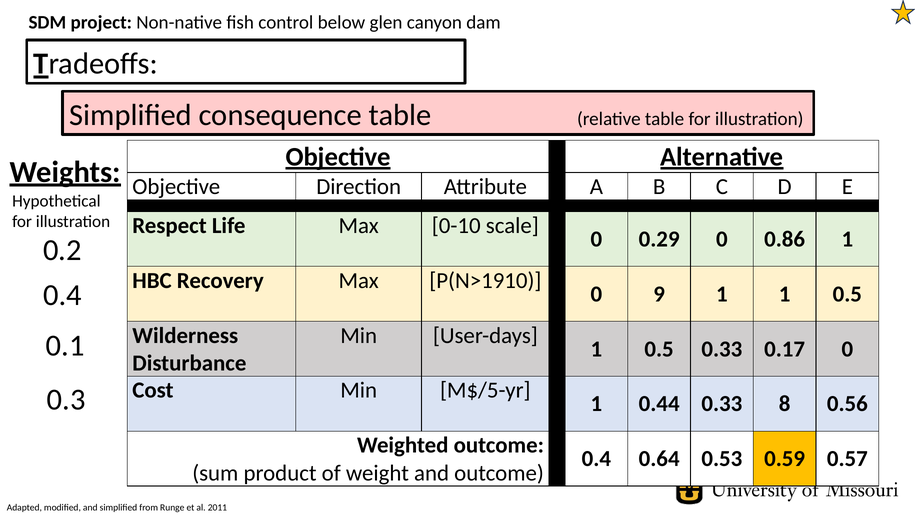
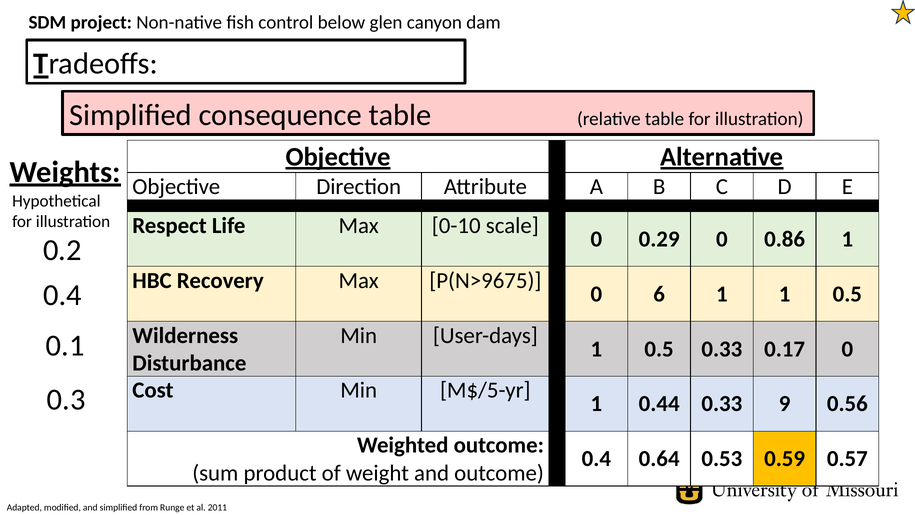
P(N>1910: P(N>1910 -> P(N>9675
9: 9 -> 6
8: 8 -> 9
